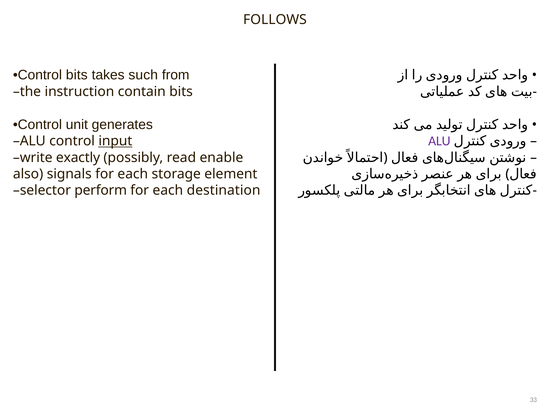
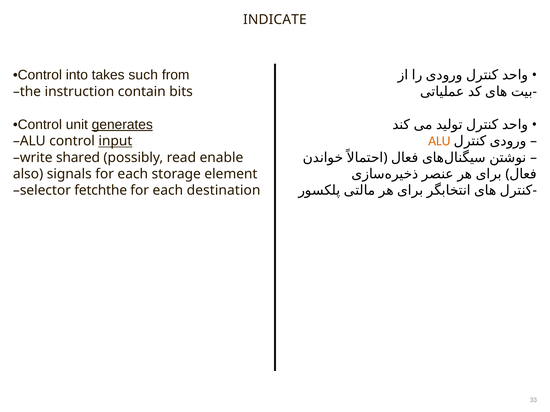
FOLLOWS: FOLLOWS -> INDICATE
Control bits: bits -> into
generates underline: none -> present
ALU at (439, 141) colour: purple -> orange
exactly: exactly -> shared
perform: perform -> fetchthe
